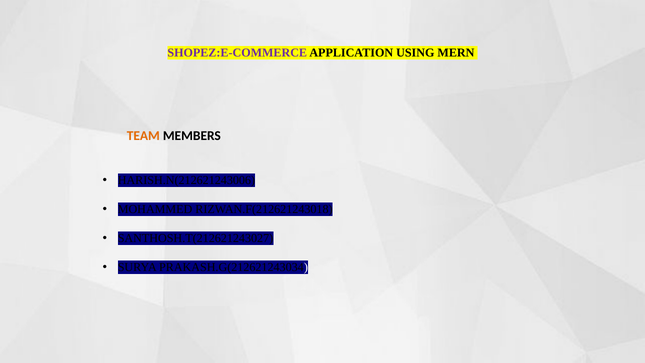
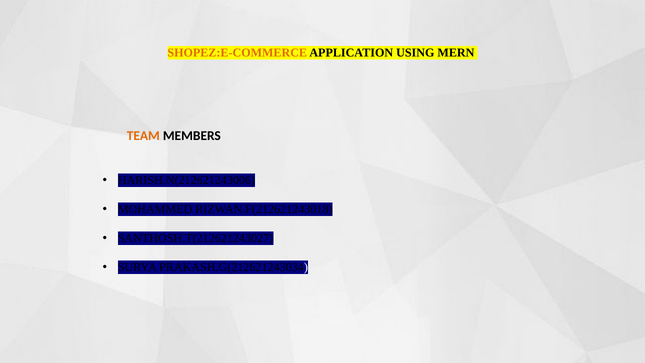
SHOPEZ:E-COMMERCE colour: purple -> orange
